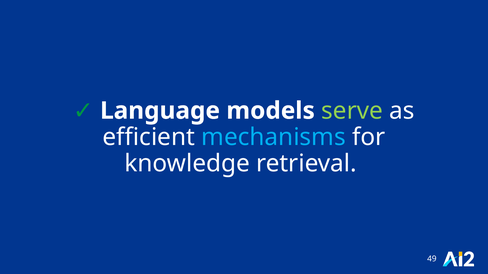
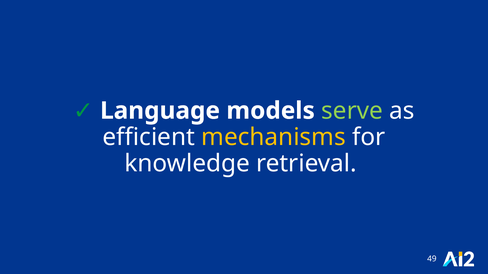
mechanisms colour: light blue -> yellow
